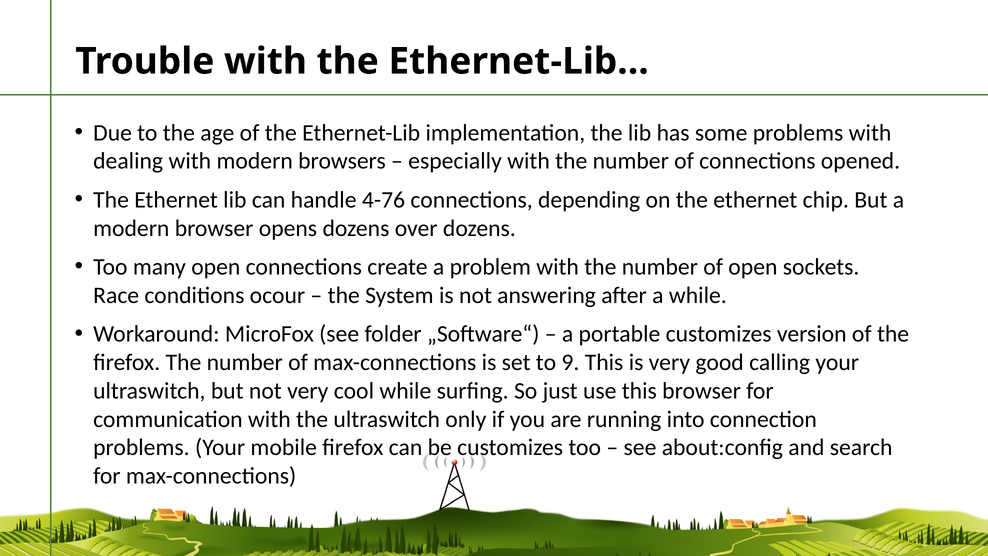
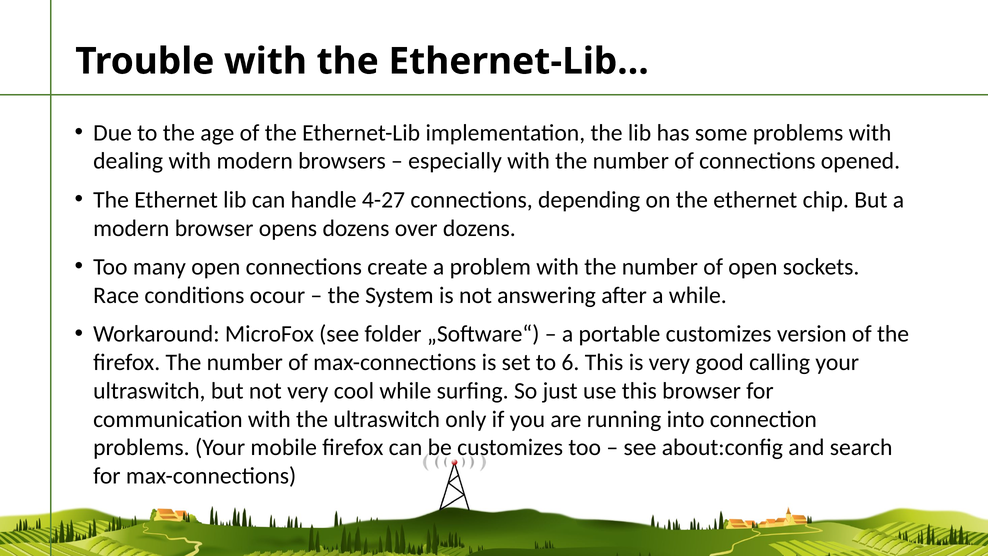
4-76: 4-76 -> 4-27
9: 9 -> 6
